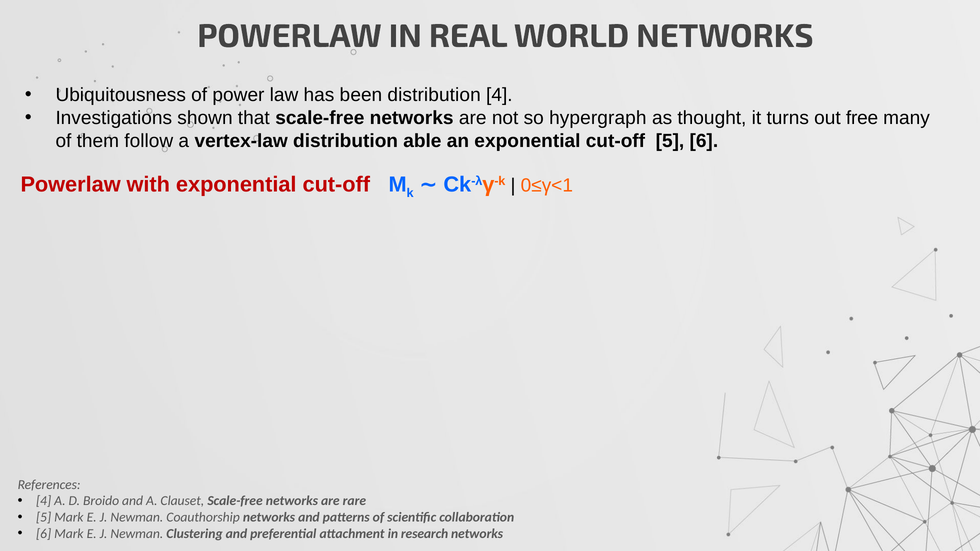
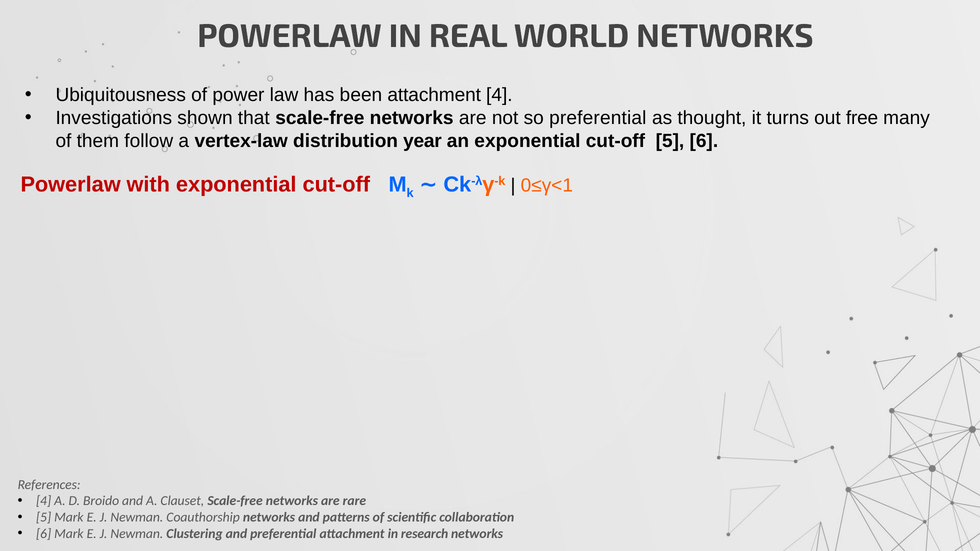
been distribution: distribution -> attachment
so hypergraph: hypergraph -> preferential
able: able -> year
